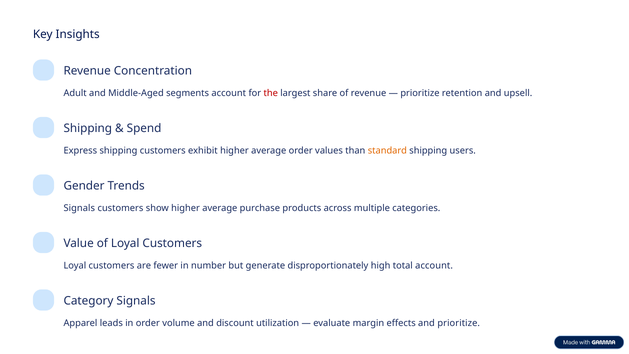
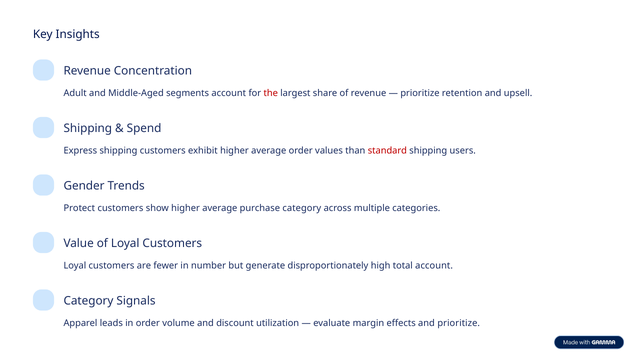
standard colour: orange -> red
Signals at (79, 208): Signals -> Protect
purchase products: products -> category
